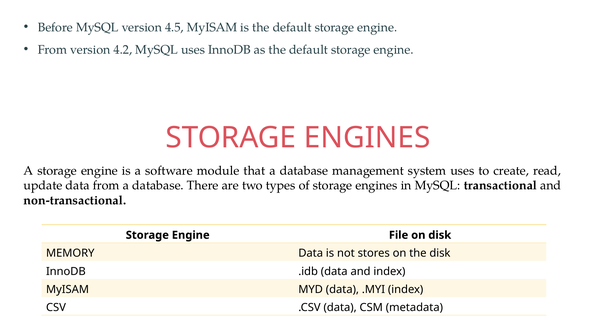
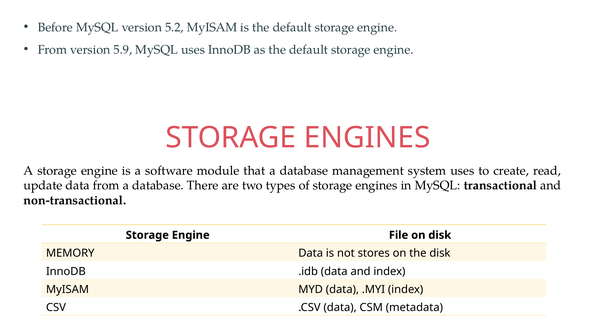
4.5: 4.5 -> 5.2
4.2: 4.2 -> 5.9
